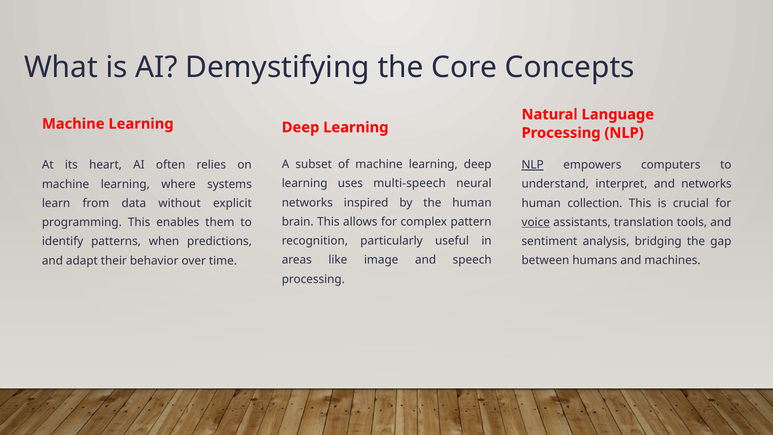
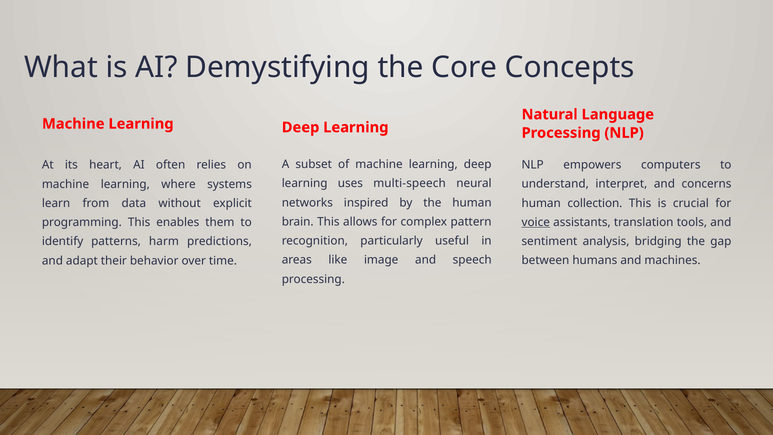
NLP at (533, 165) underline: present -> none
and networks: networks -> concerns
when: when -> harm
